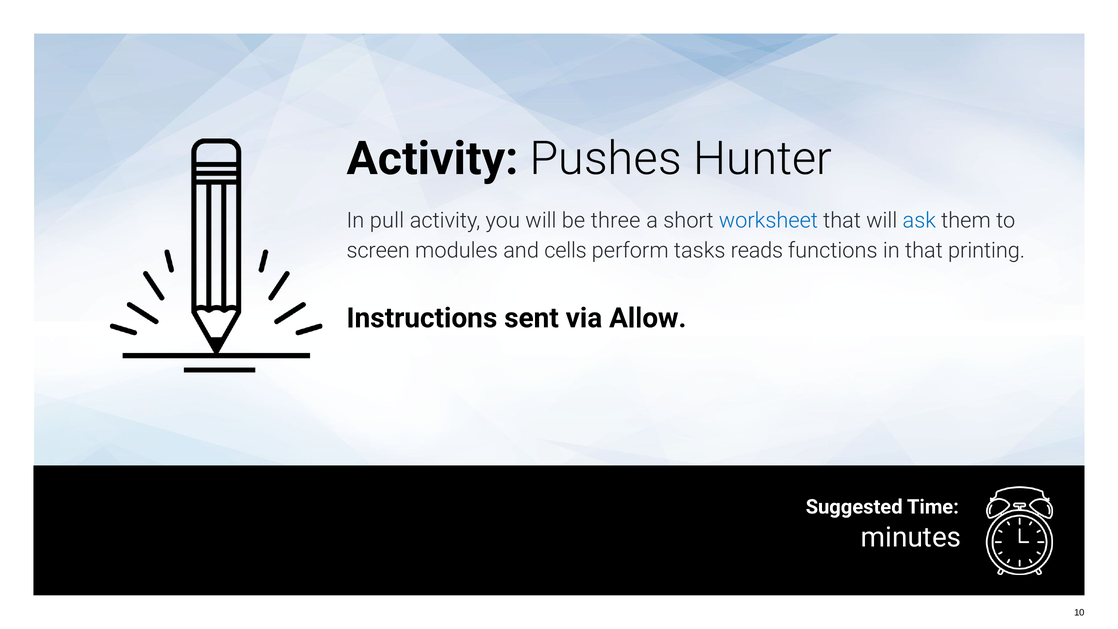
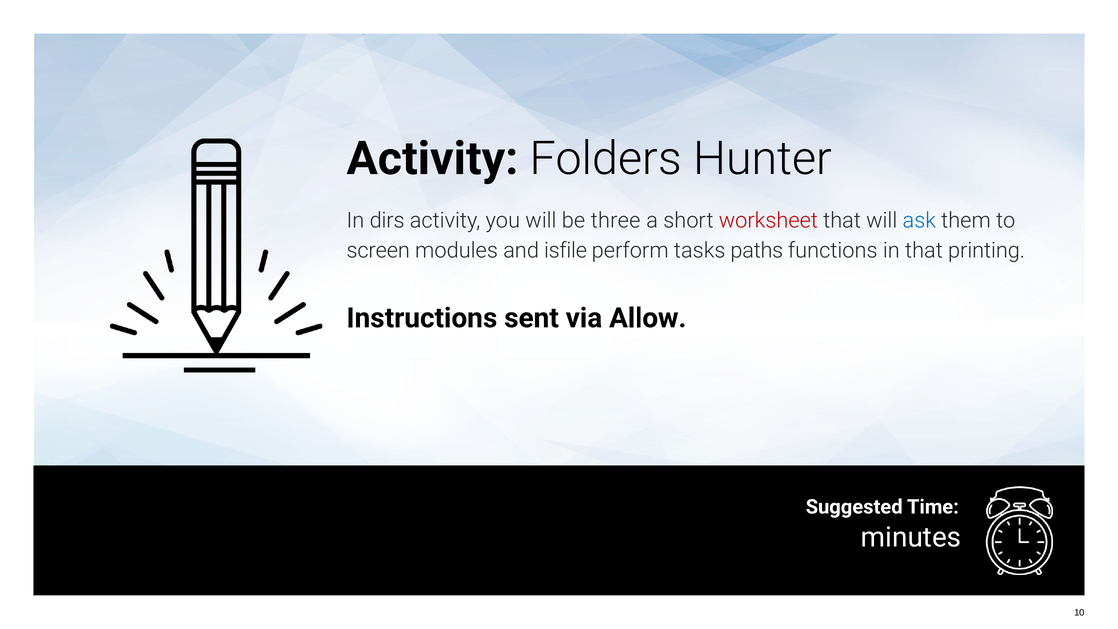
Pushes: Pushes -> Folders
pull: pull -> dirs
worksheet colour: blue -> red
cells: cells -> isfile
reads: reads -> paths
